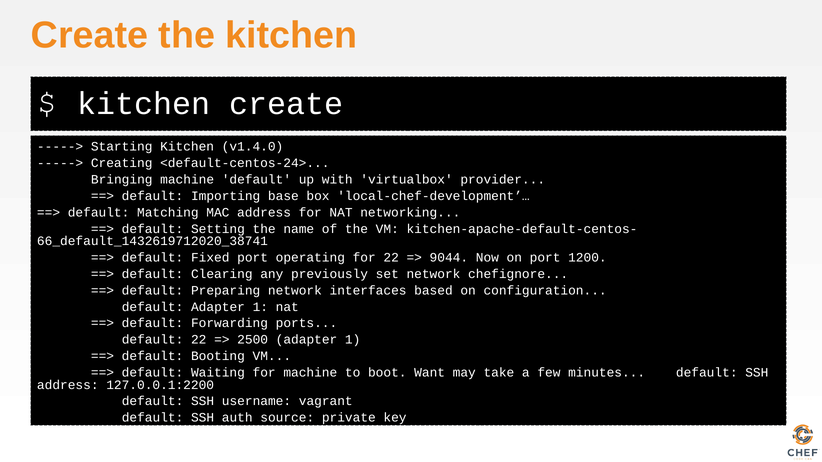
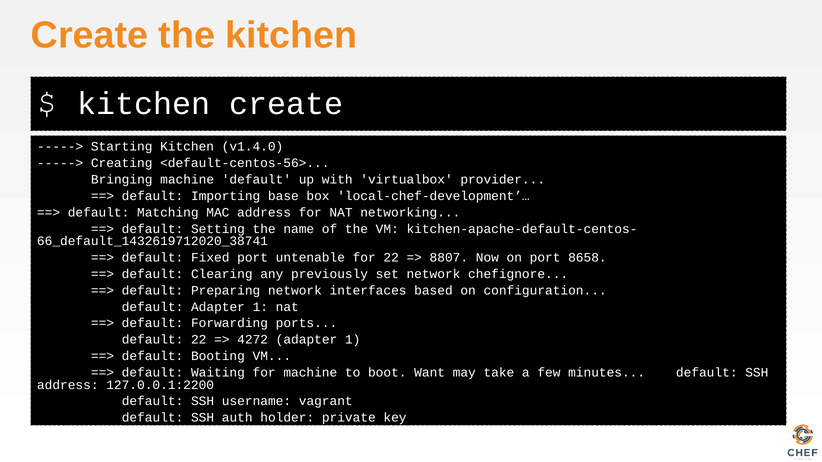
<default-centos-24>: <default-centos-24> -> <default-centos-56>
operating: operating -> untenable
9044: 9044 -> 8807
1200: 1200 -> 8658
2500: 2500 -> 4272
source: source -> holder
